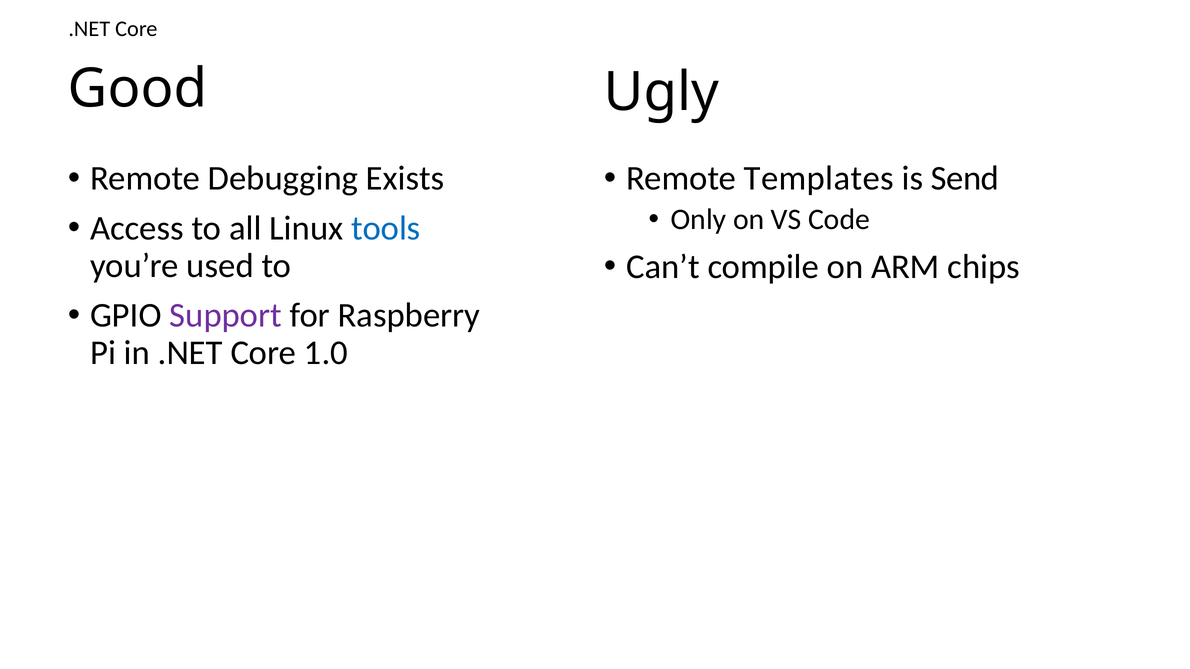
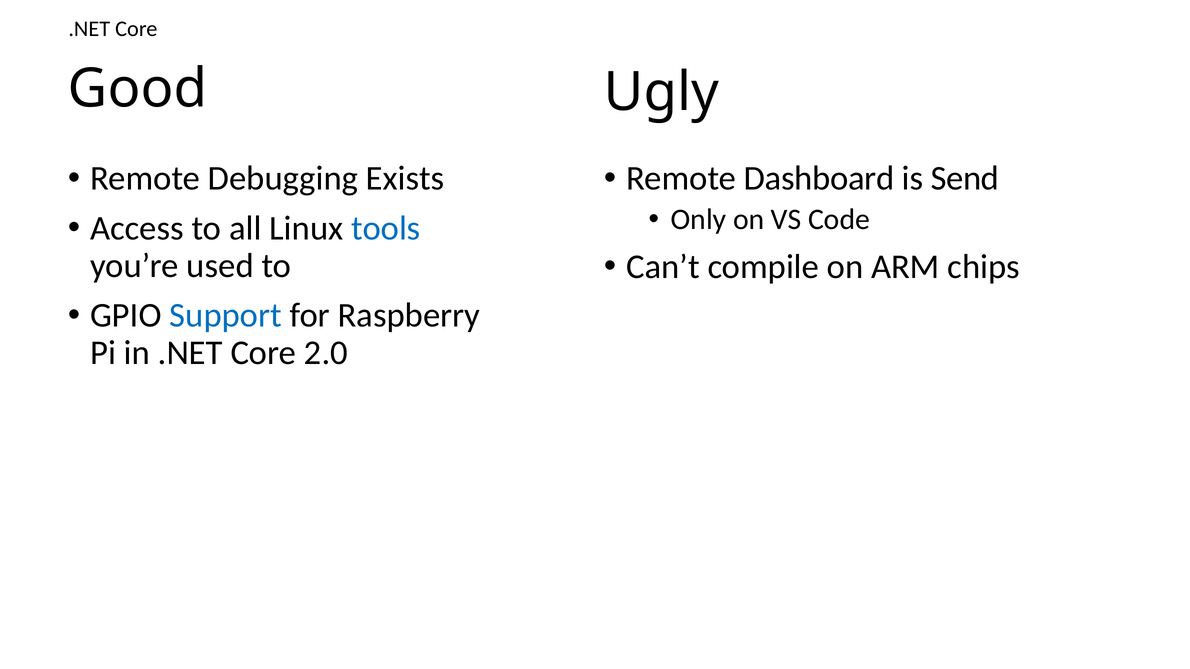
Templates: Templates -> Dashboard
Support colour: purple -> blue
1.0: 1.0 -> 2.0
